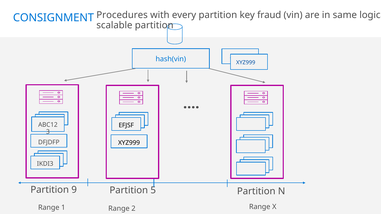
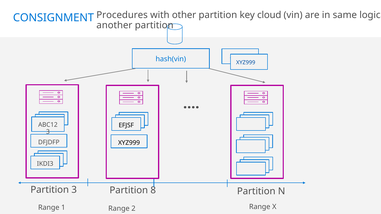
every: every -> other
fraud: fraud -> cloud
scalable: scalable -> another
Partition 9: 9 -> 3
5: 5 -> 8
